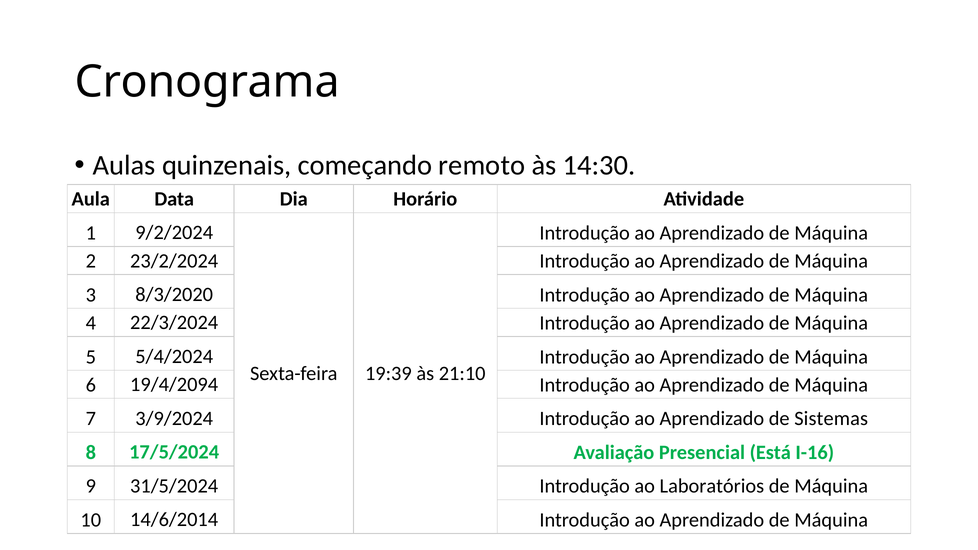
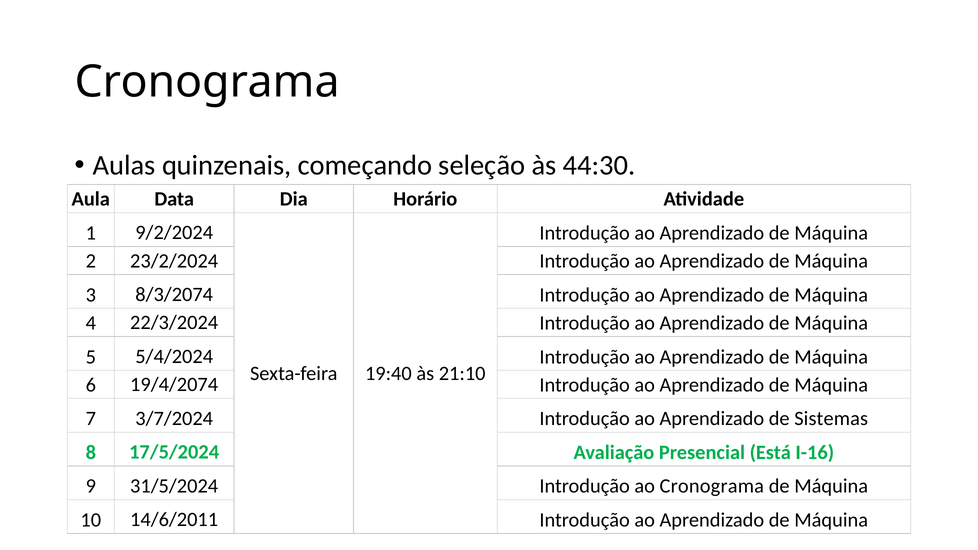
remoto: remoto -> seleção
14:30: 14:30 -> 44:30
8/3/2020: 8/3/2020 -> 8/3/2074
19:39: 19:39 -> 19:40
19/4/2094: 19/4/2094 -> 19/4/2074
3/9/2024: 3/9/2024 -> 3/7/2024
ao Laboratórios: Laboratórios -> Cronograma
14/6/2014: 14/6/2014 -> 14/6/2011
